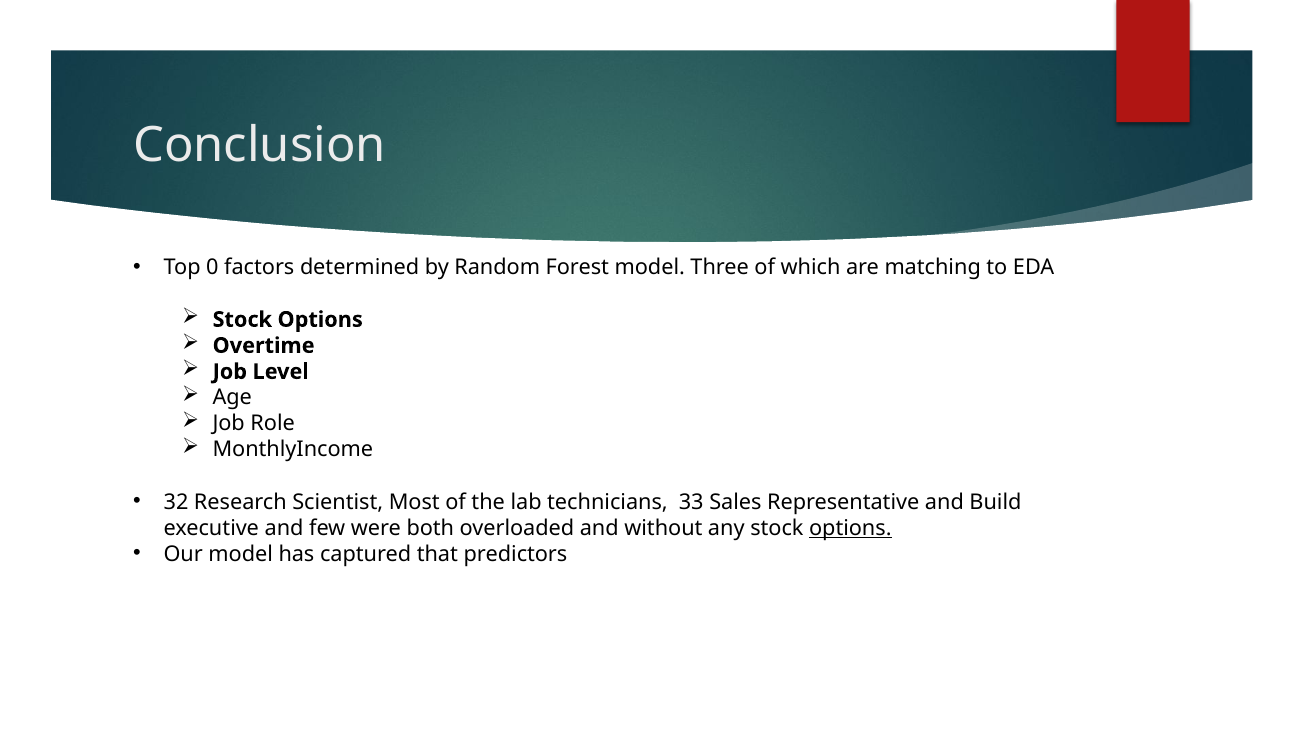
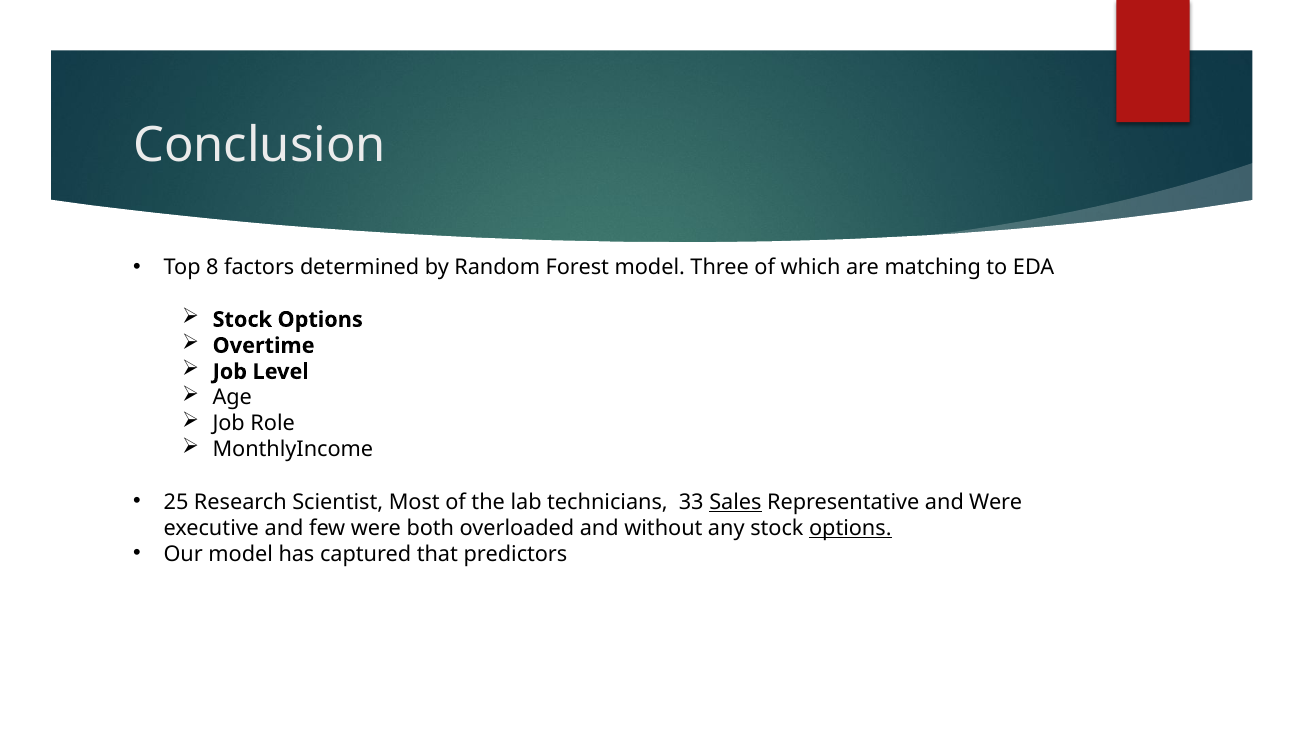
0: 0 -> 8
32: 32 -> 25
Sales underline: none -> present
and Build: Build -> Were
